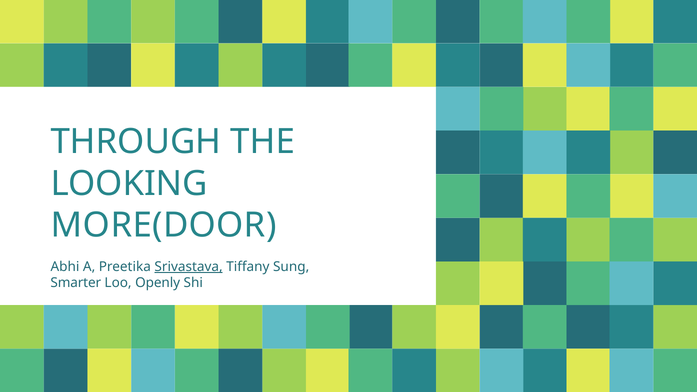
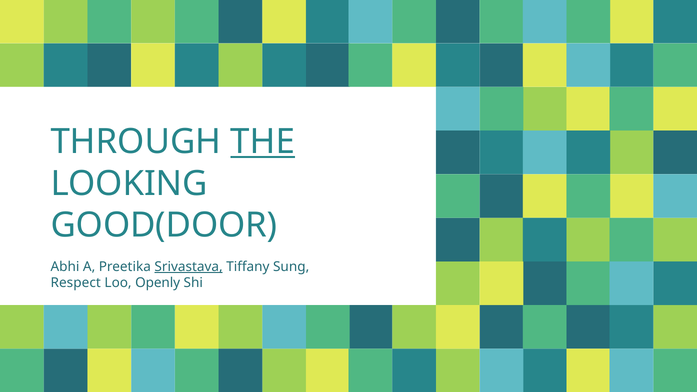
THE underline: none -> present
MORE(DOOR: MORE(DOOR -> GOOD(DOOR
Smarter: Smarter -> Respect
